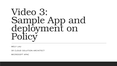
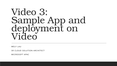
Policy at (24, 36): Policy -> Video
